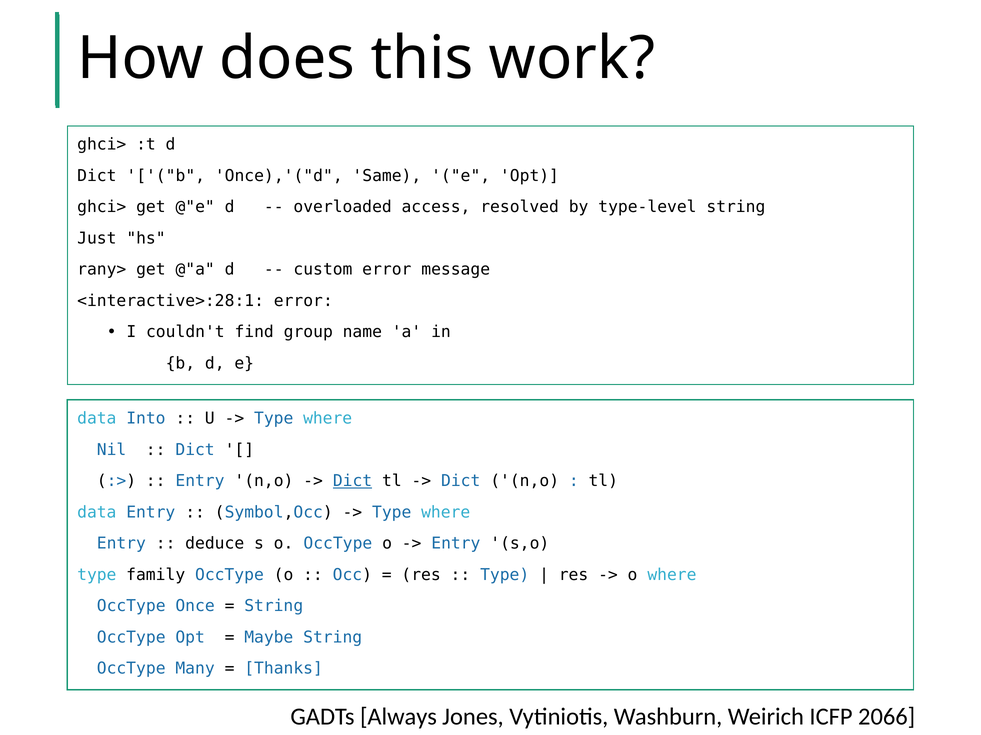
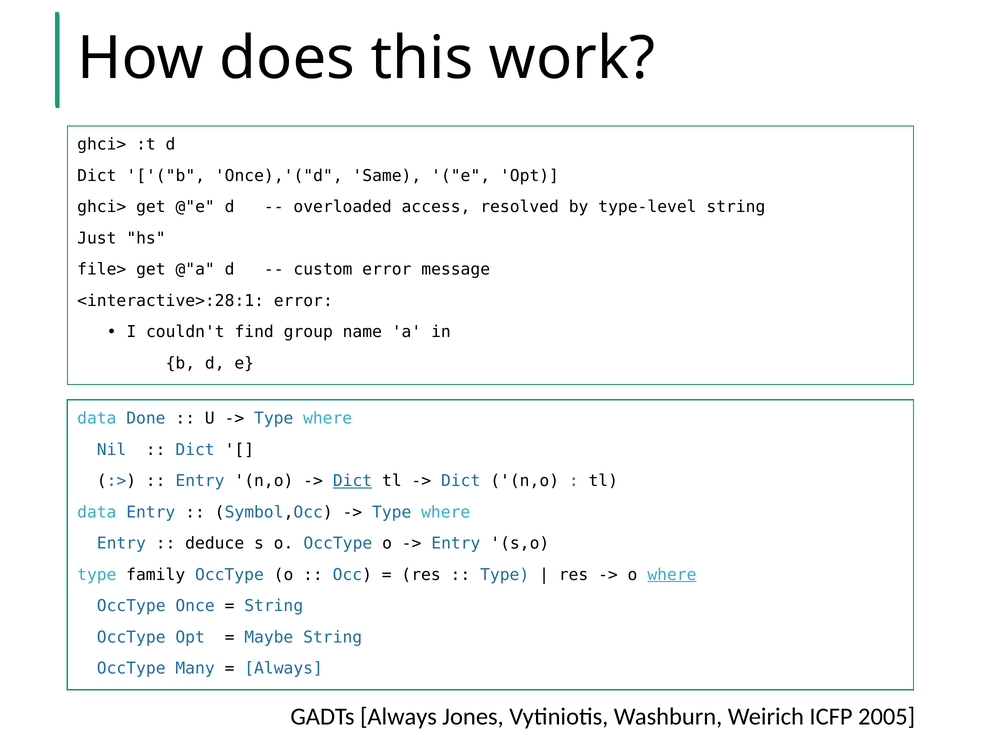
rany>: rany> -> file>
Into: Into -> Done
where at (672, 575) underline: none -> present
Thanks at (284, 669): Thanks -> Always
2066: 2066 -> 2005
